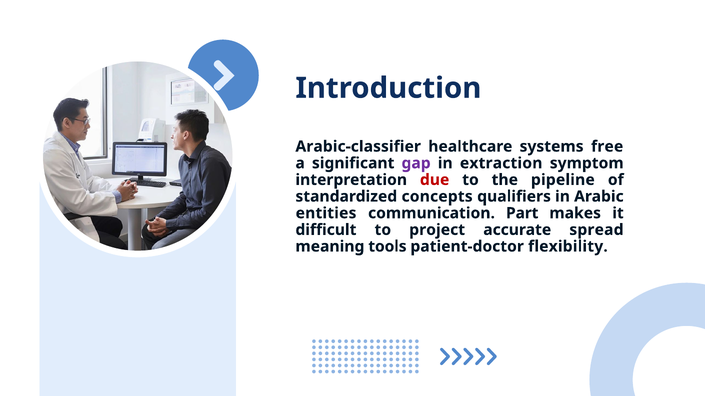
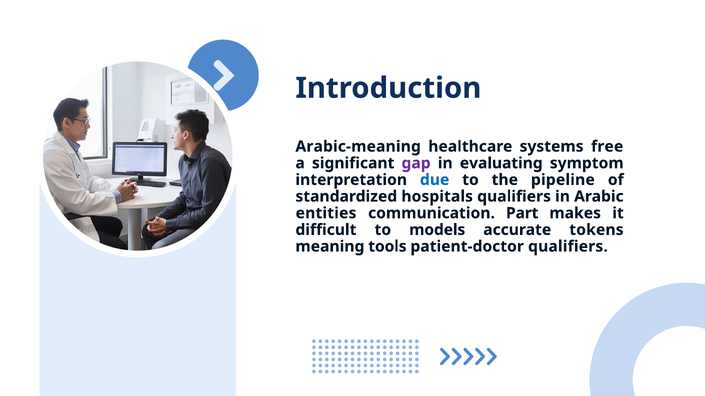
Arabic-classifier: Arabic-classifier -> Arabic-meaning
extraction: extraction -> evaluating
due colour: red -> blue
concepts: concepts -> hospitals
project: project -> models
spread: spread -> tokens
patient-doctor flexibility: flexibility -> qualifiers
